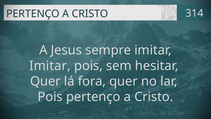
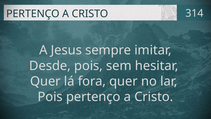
Imitar at (50, 66): Imitar -> Desde
